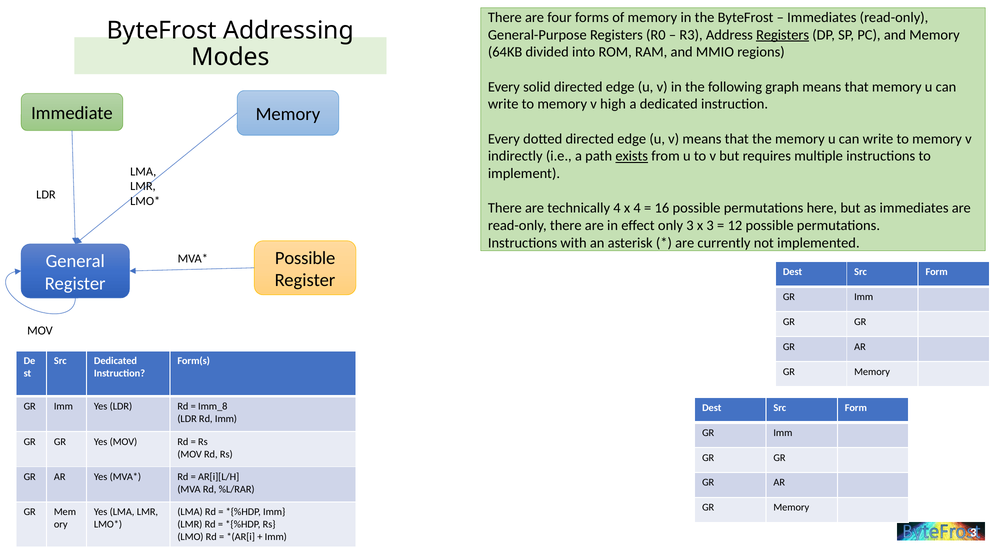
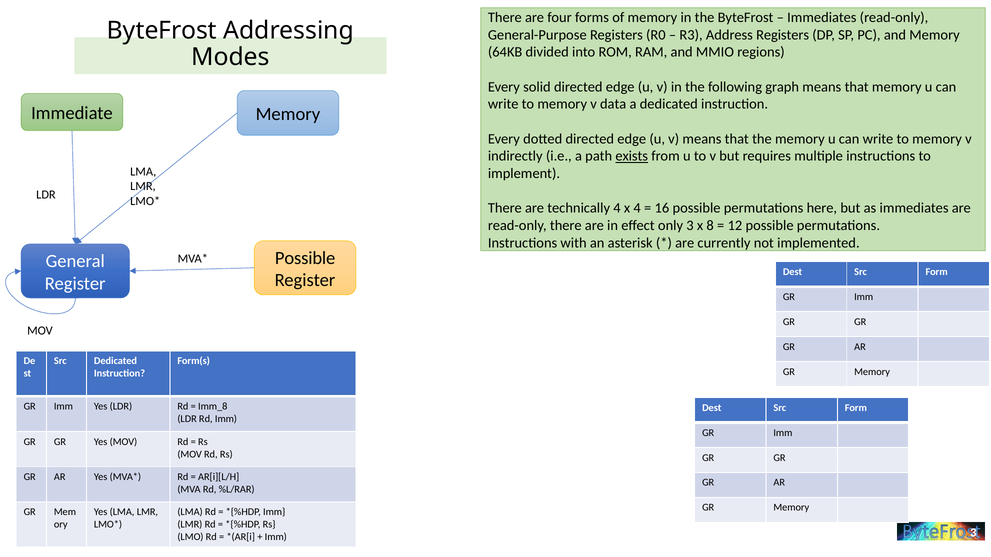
Registers at (783, 35) underline: present -> none
high: high -> data
x 3: 3 -> 8
